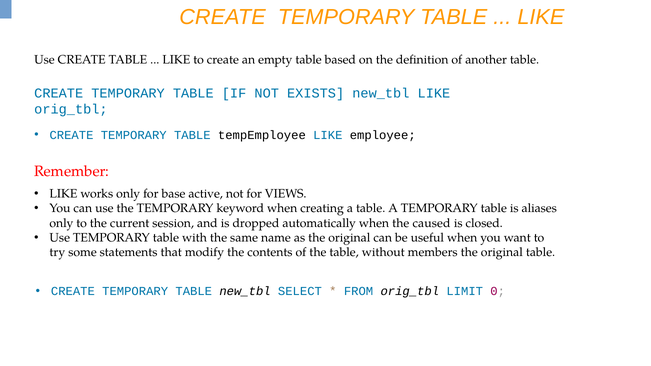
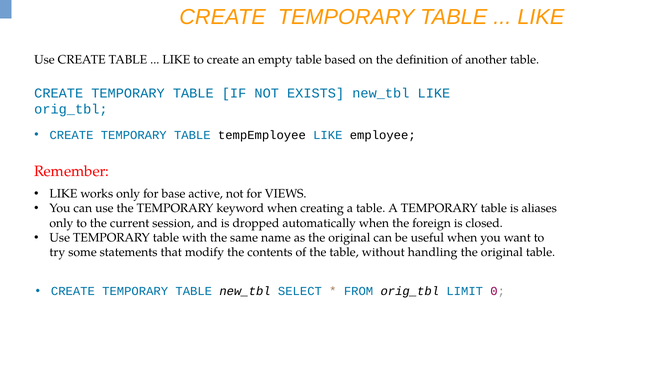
caused: caused -> foreign
members: members -> handling
